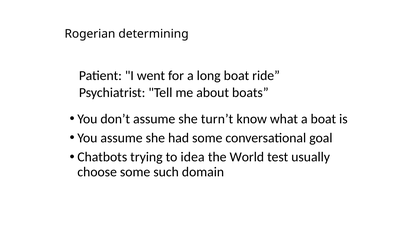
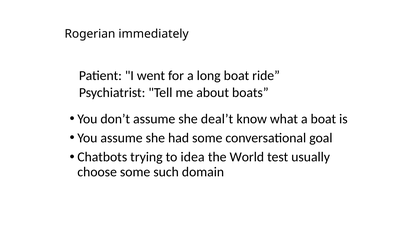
determining: determining -> immediately
turn’t: turn’t -> deal’t
